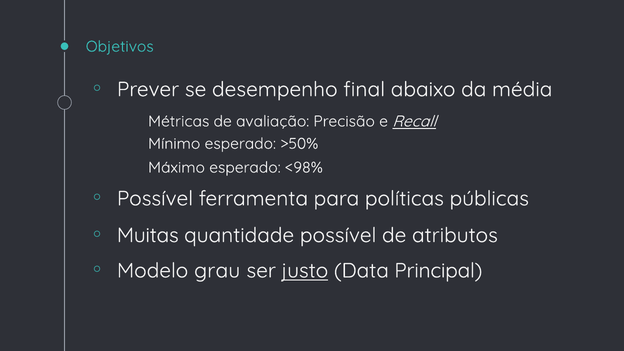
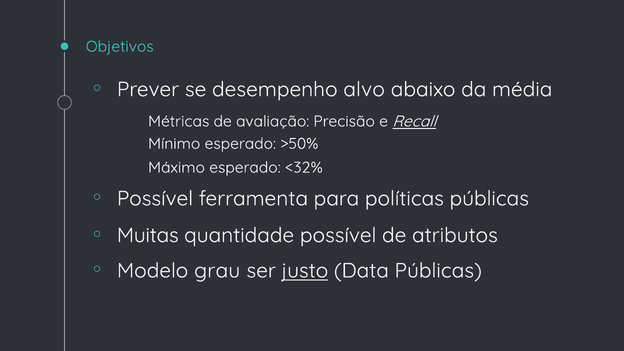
final: final -> alvo
<98%: <98% -> <32%
Data Principal: Principal -> Públicas
